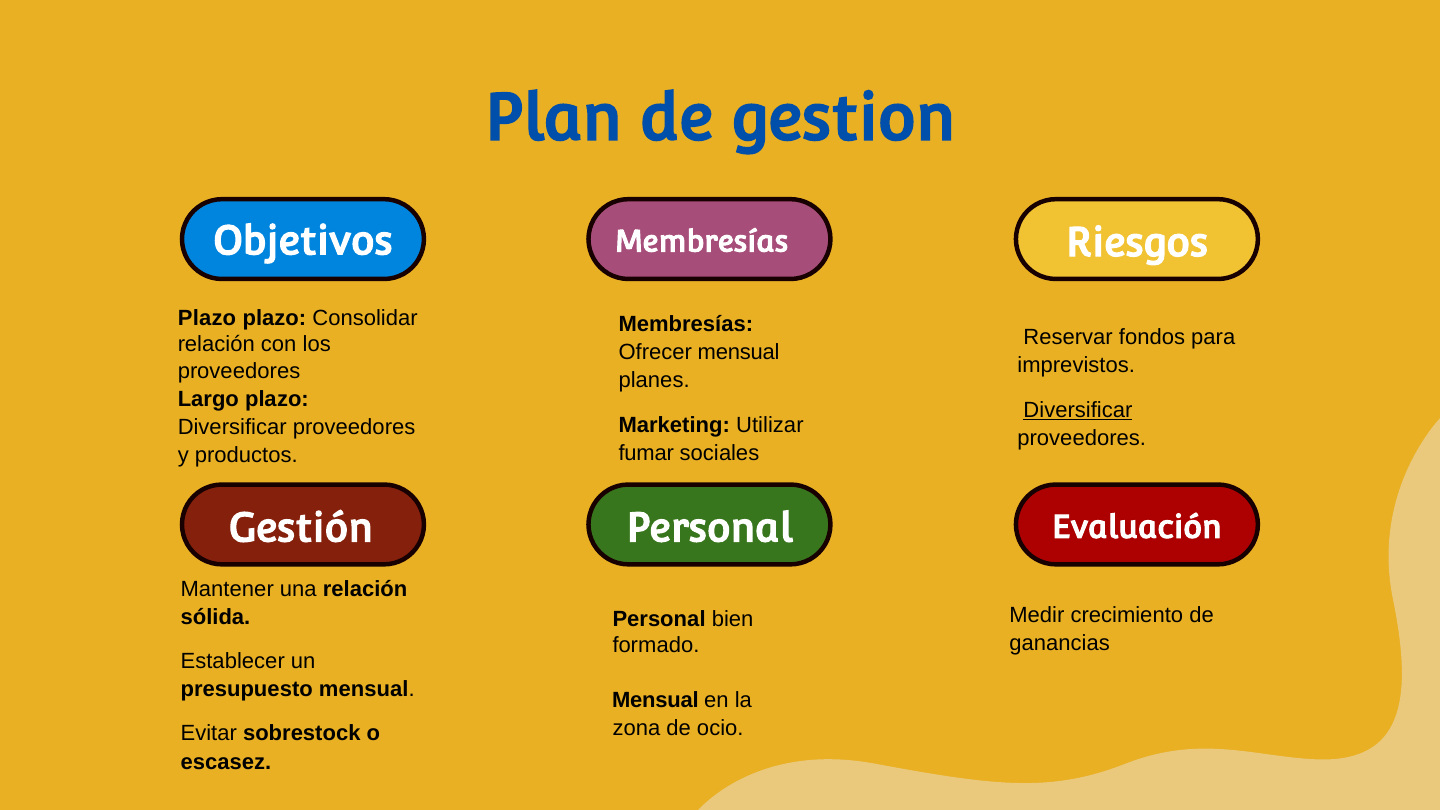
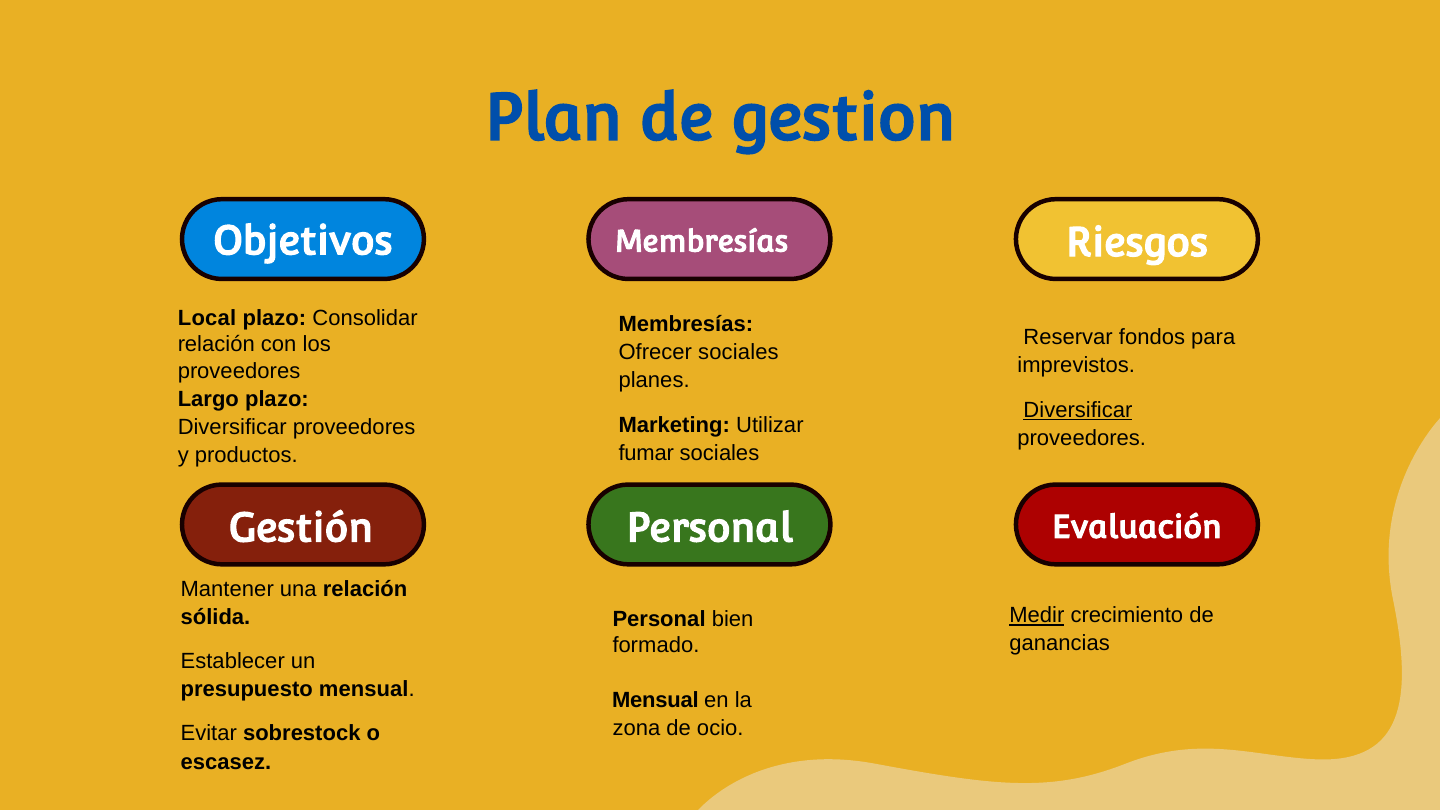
Plazo at (207, 318): Plazo -> Local
Ofrecer mensual: mensual -> sociales
Medir underline: none -> present
